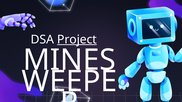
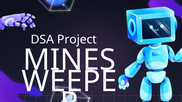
Project underline: present -> none
